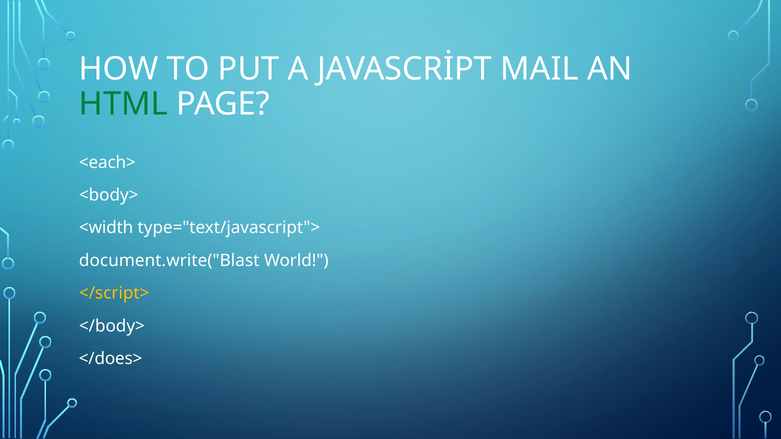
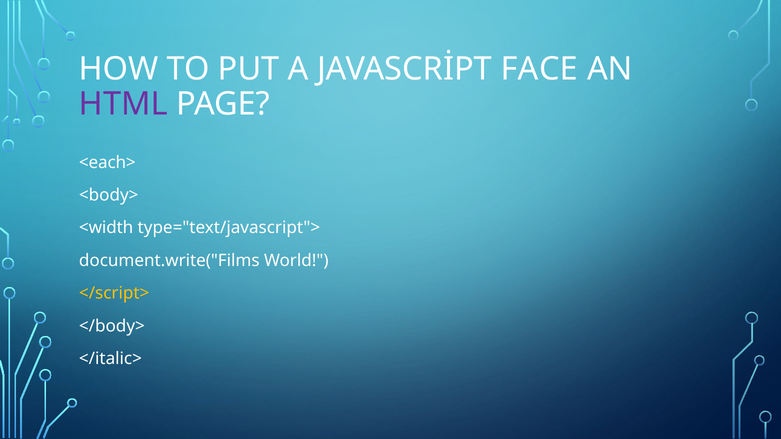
MAIL: MAIL -> FACE
HTML colour: green -> purple
document.write("Blast: document.write("Blast -> document.write("Films
</does>: </does> -> </italic>
